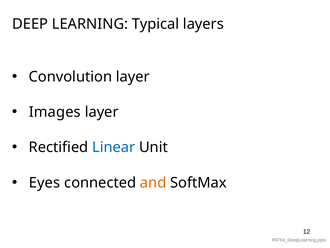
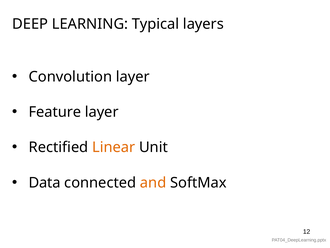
Images: Images -> Feature
Linear colour: blue -> orange
Eyes: Eyes -> Data
